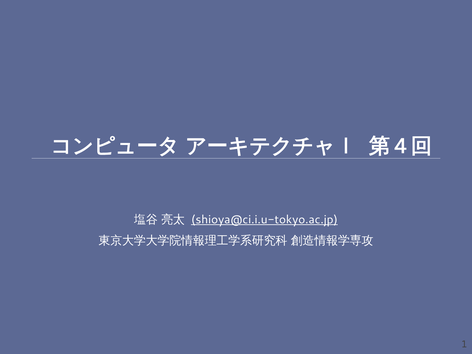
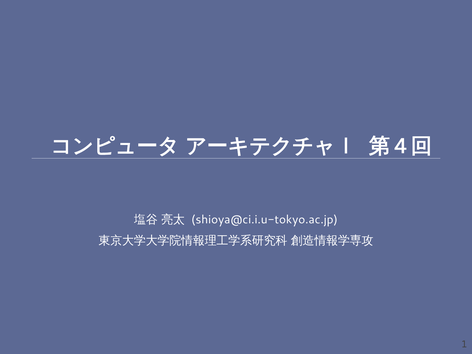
shioya@ci.i.u-tokyo.ac.jp underline: present -> none
